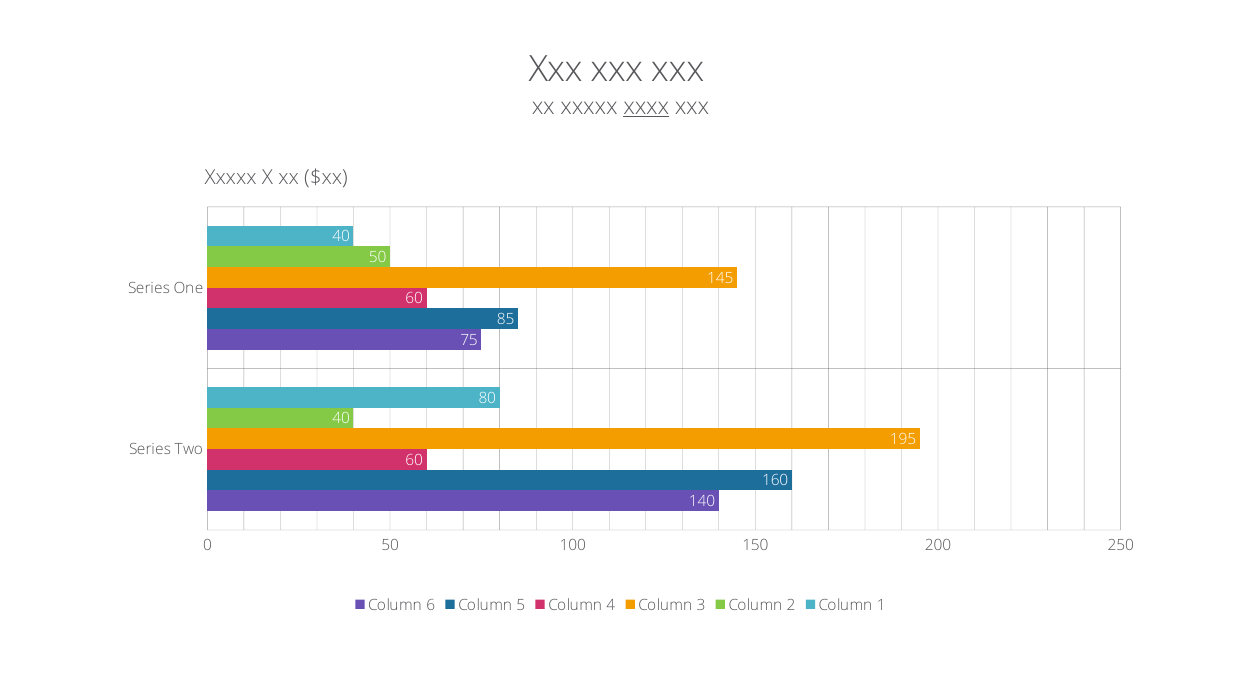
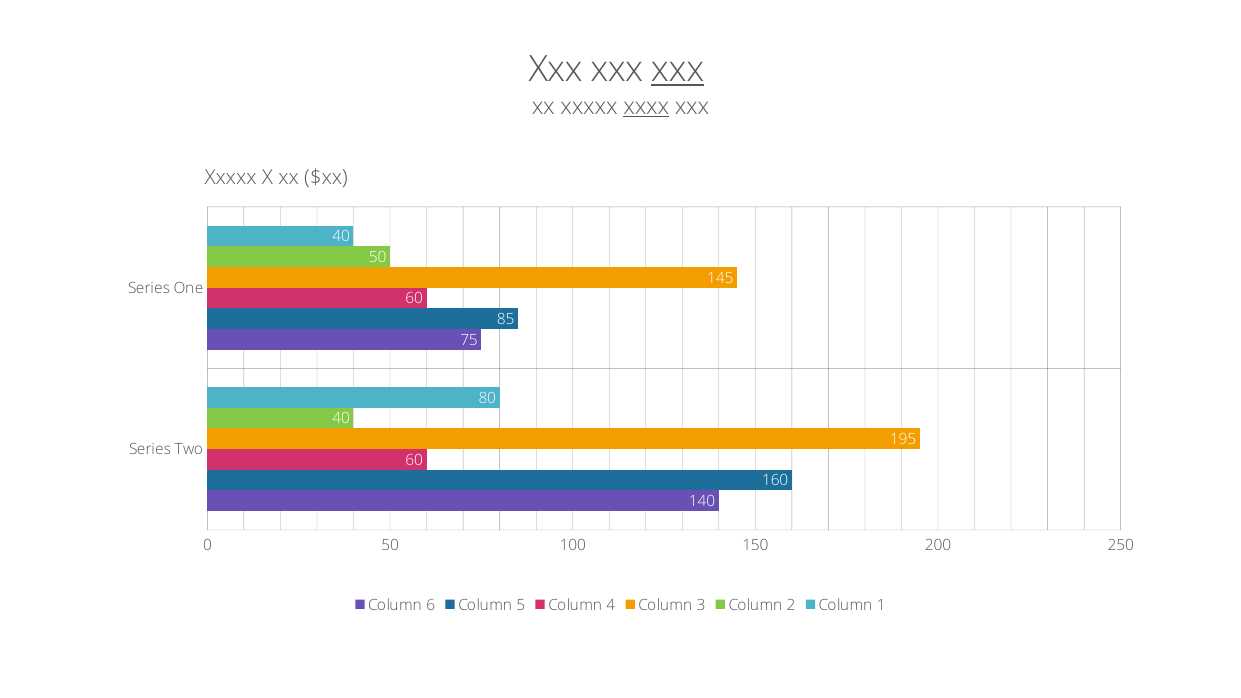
xxx at (678, 69) underline: none -> present
